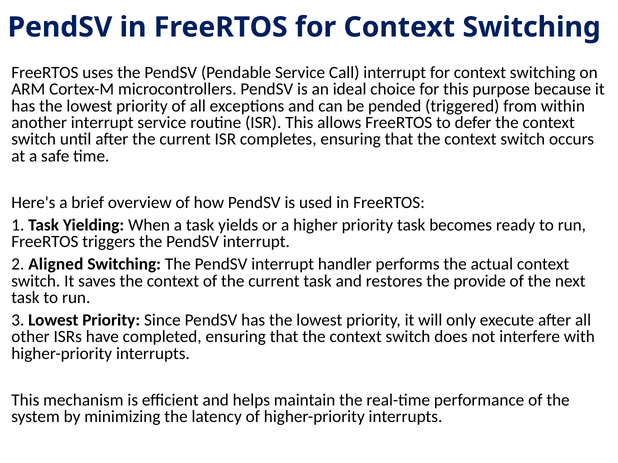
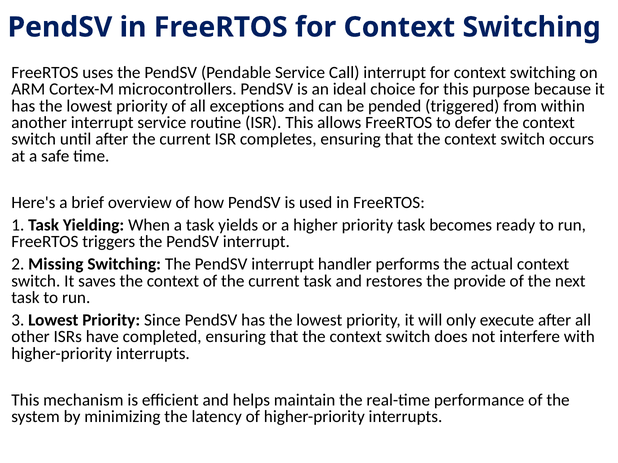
Aligned: Aligned -> Missing
